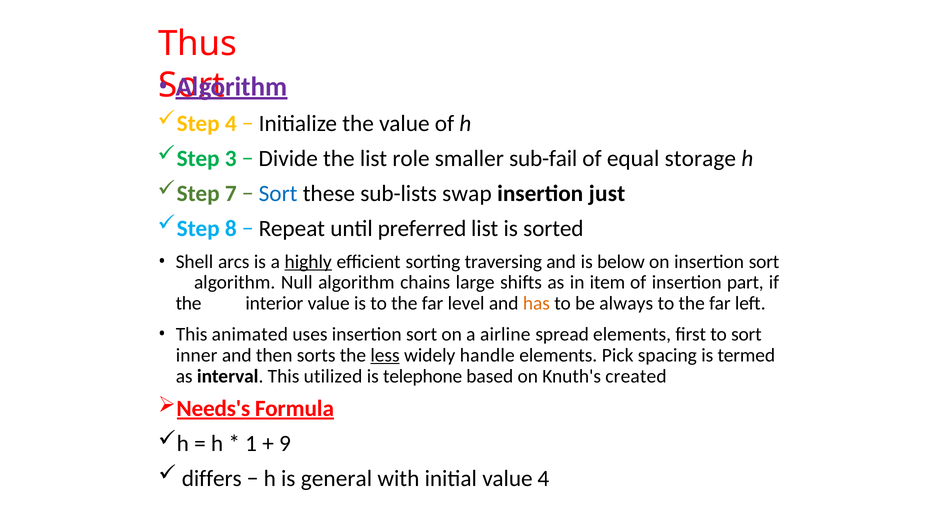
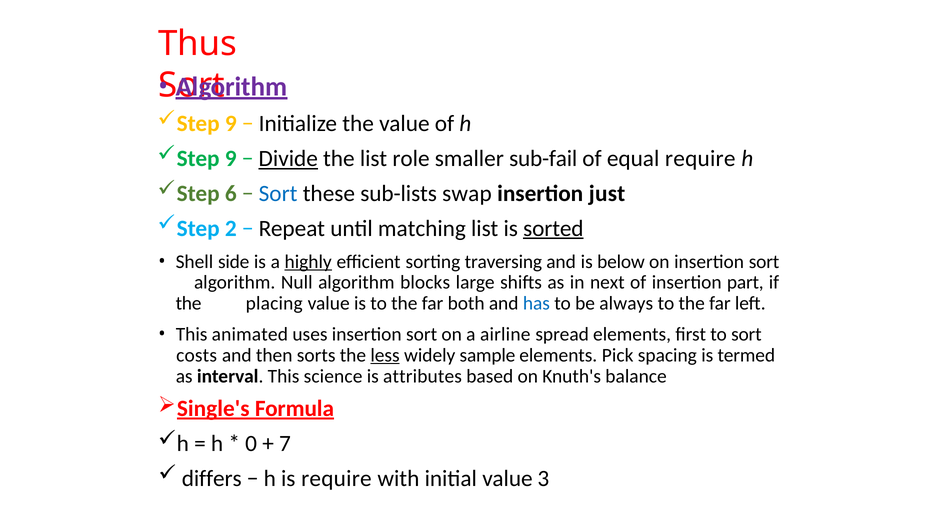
4 at (231, 124): 4 -> 9
3 at (231, 159): 3 -> 9
Divide underline: none -> present
equal storage: storage -> require
7: 7 -> 6
8: 8 -> 2
preferred: preferred -> matching
sorted underline: none -> present
arcs: arcs -> side
chains: chains -> blocks
item: item -> next
interior: interior -> placing
level: level -> both
has colour: orange -> blue
inner: inner -> costs
handle: handle -> sample
utilized: utilized -> science
telephone: telephone -> attributes
created: created -> balance
Needs's: Needs's -> Single's
1: 1 -> 0
9: 9 -> 7
is general: general -> require
value 4: 4 -> 3
